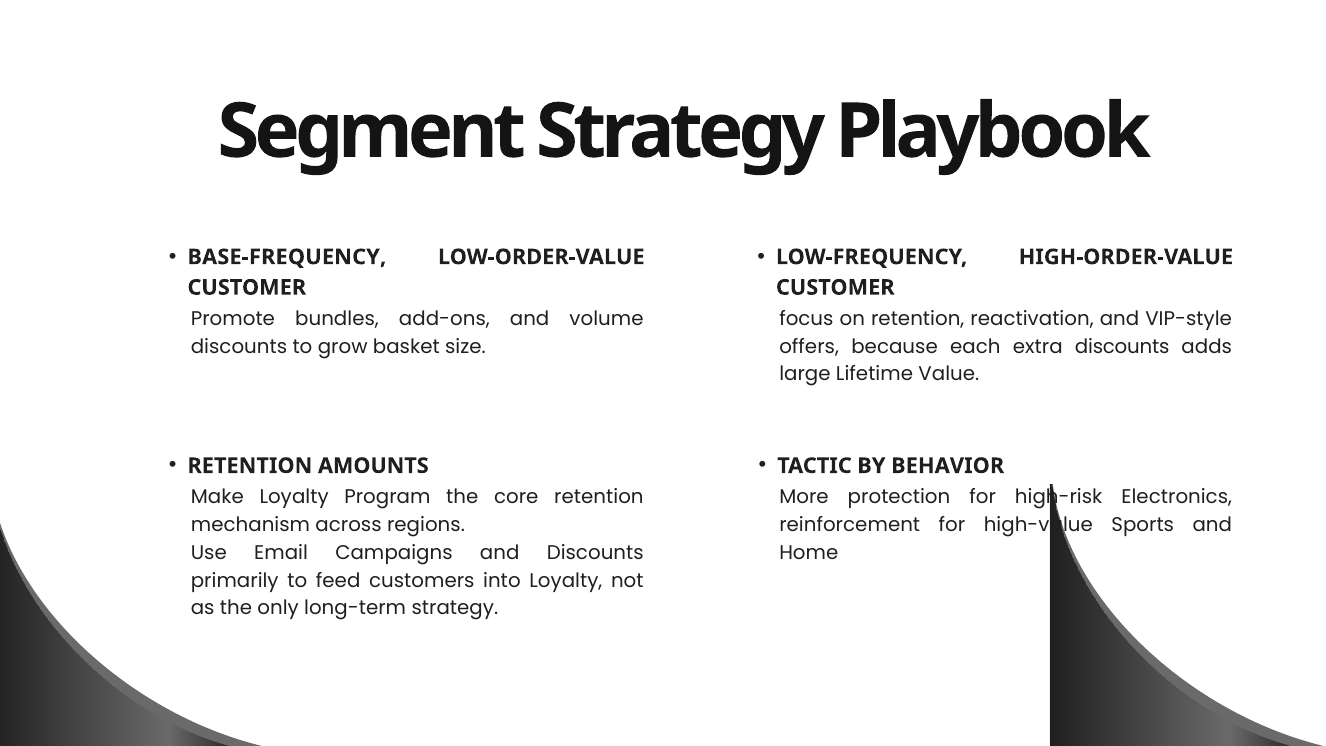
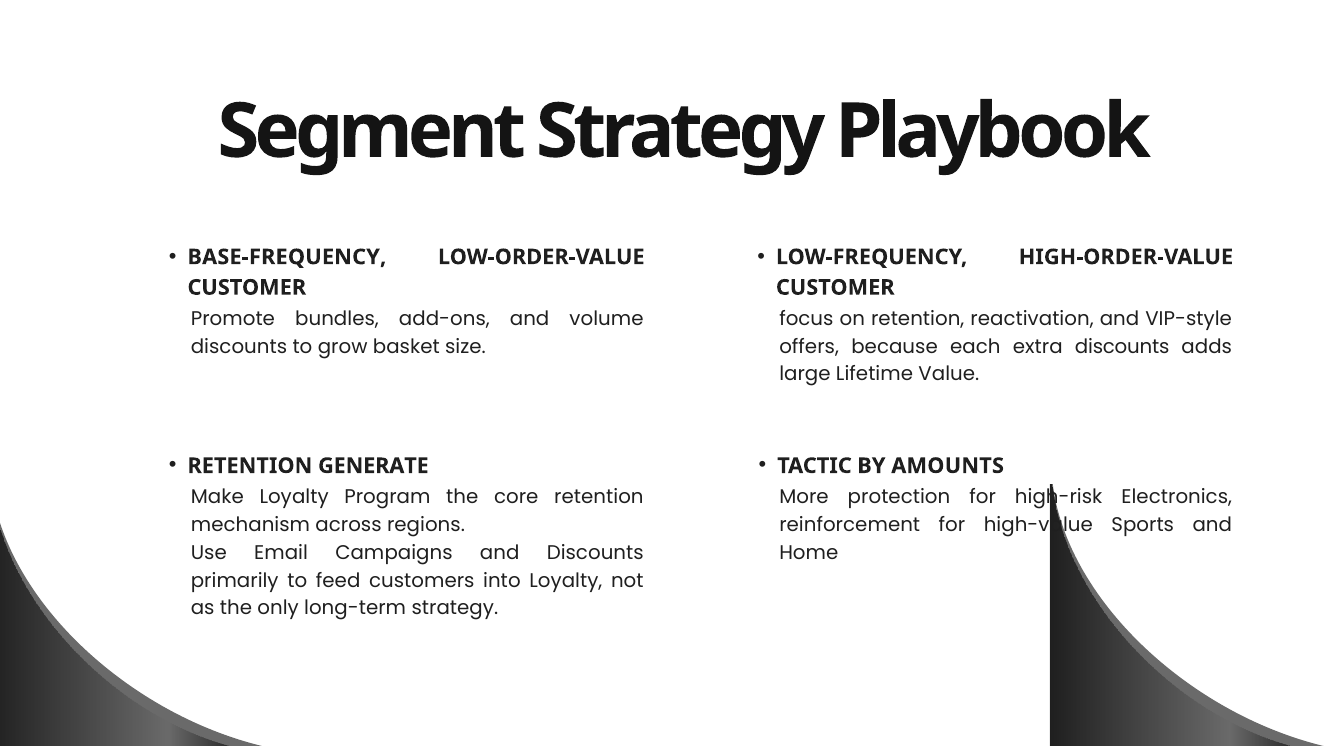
AMOUNTS: AMOUNTS -> GENERATE
BEHAVIOR: BEHAVIOR -> AMOUNTS
